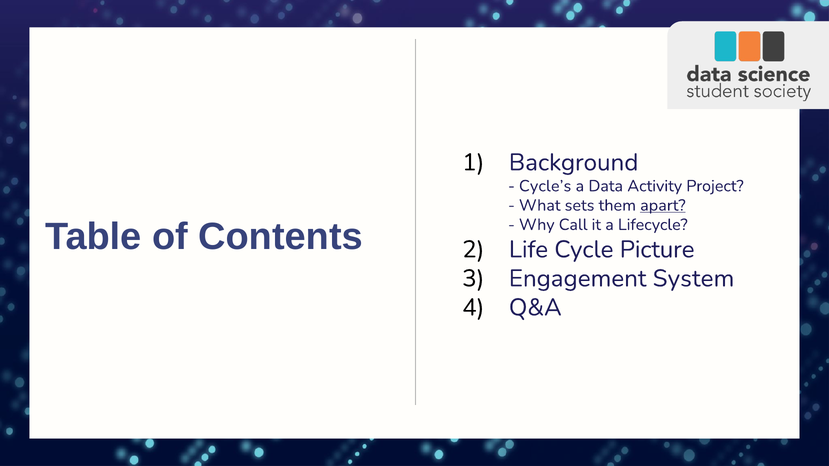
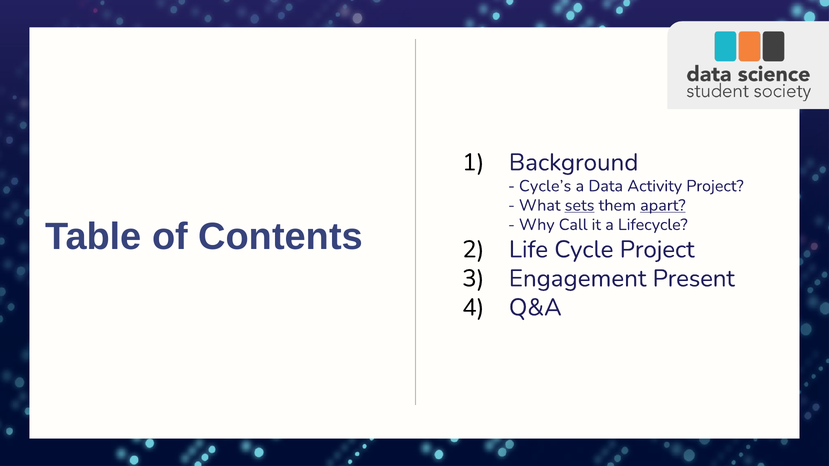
sets underline: none -> present
Cycle Picture: Picture -> Project
System: System -> Present
